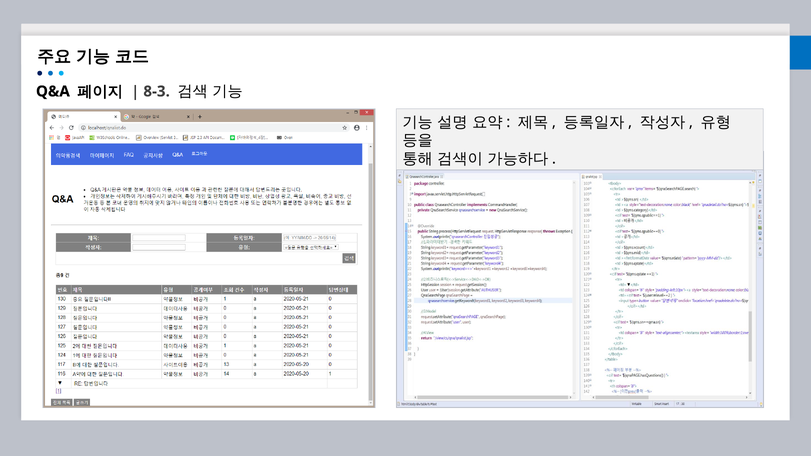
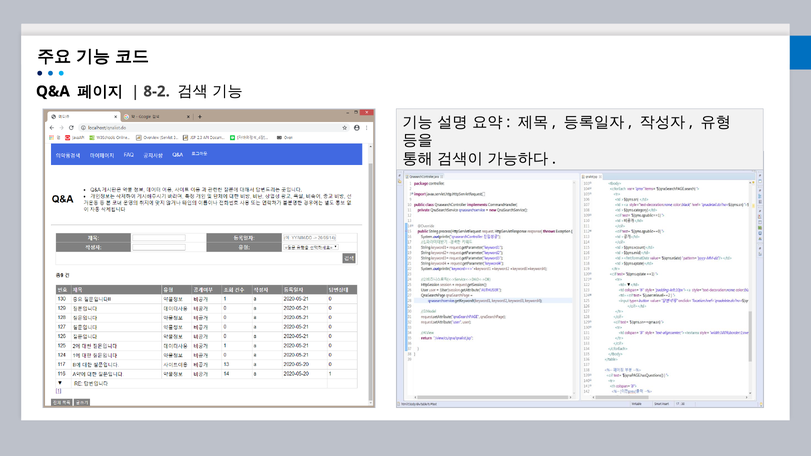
8-3: 8-3 -> 8-2
